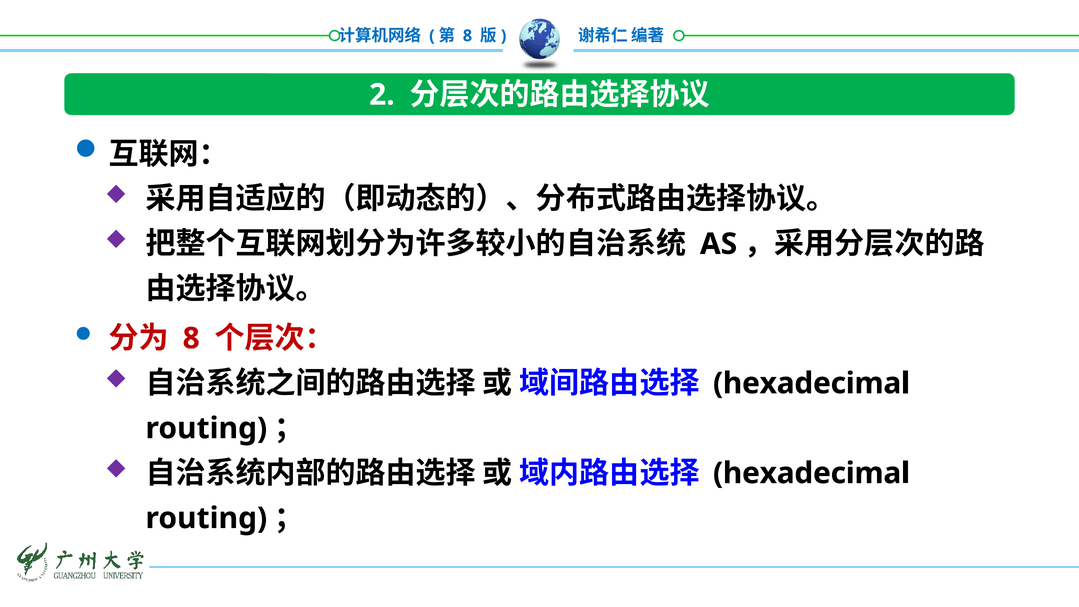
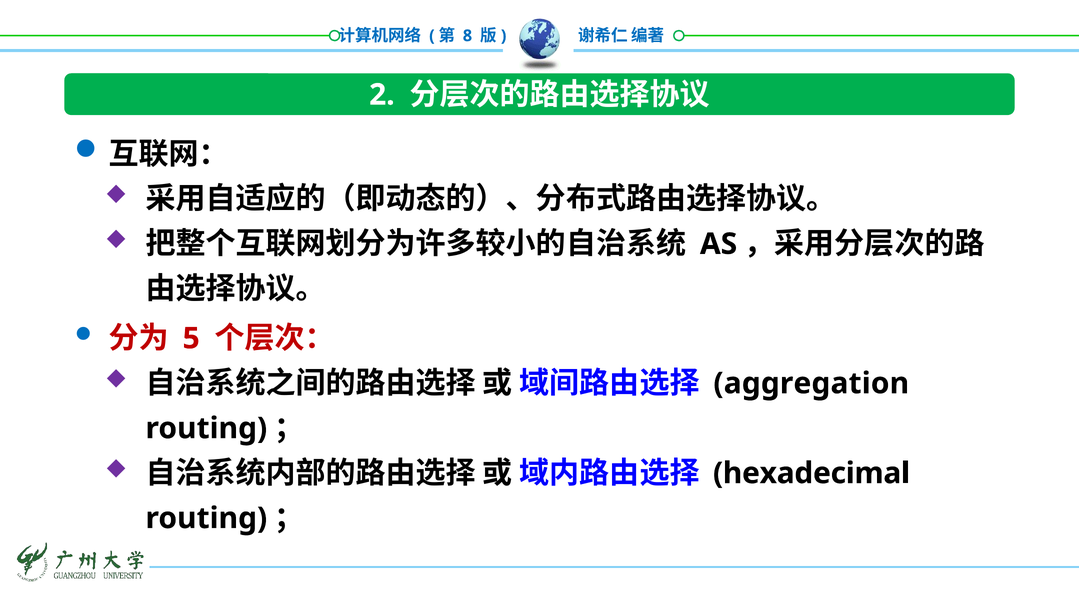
8 at (191, 338): 8 -> 5
hexadecimal at (811, 383): hexadecimal -> aggregation
